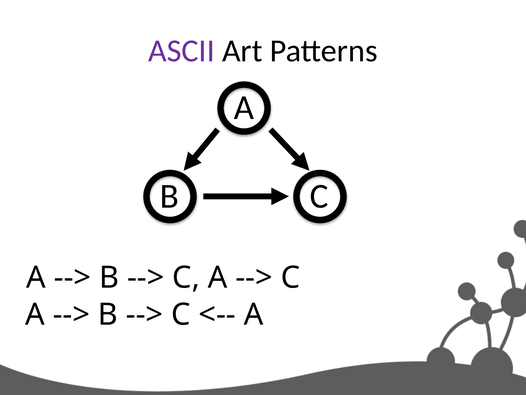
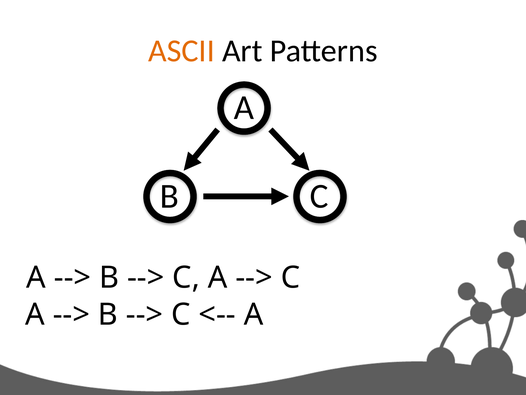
ASCII colour: purple -> orange
